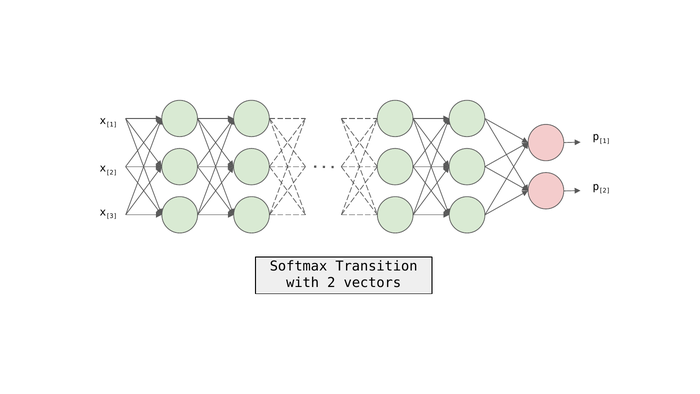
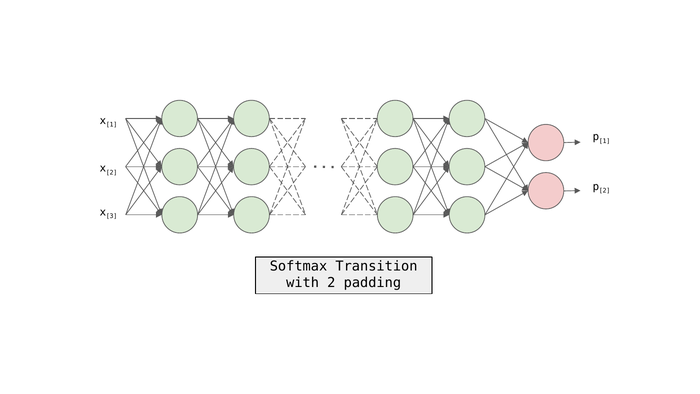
vectors: vectors -> padding
